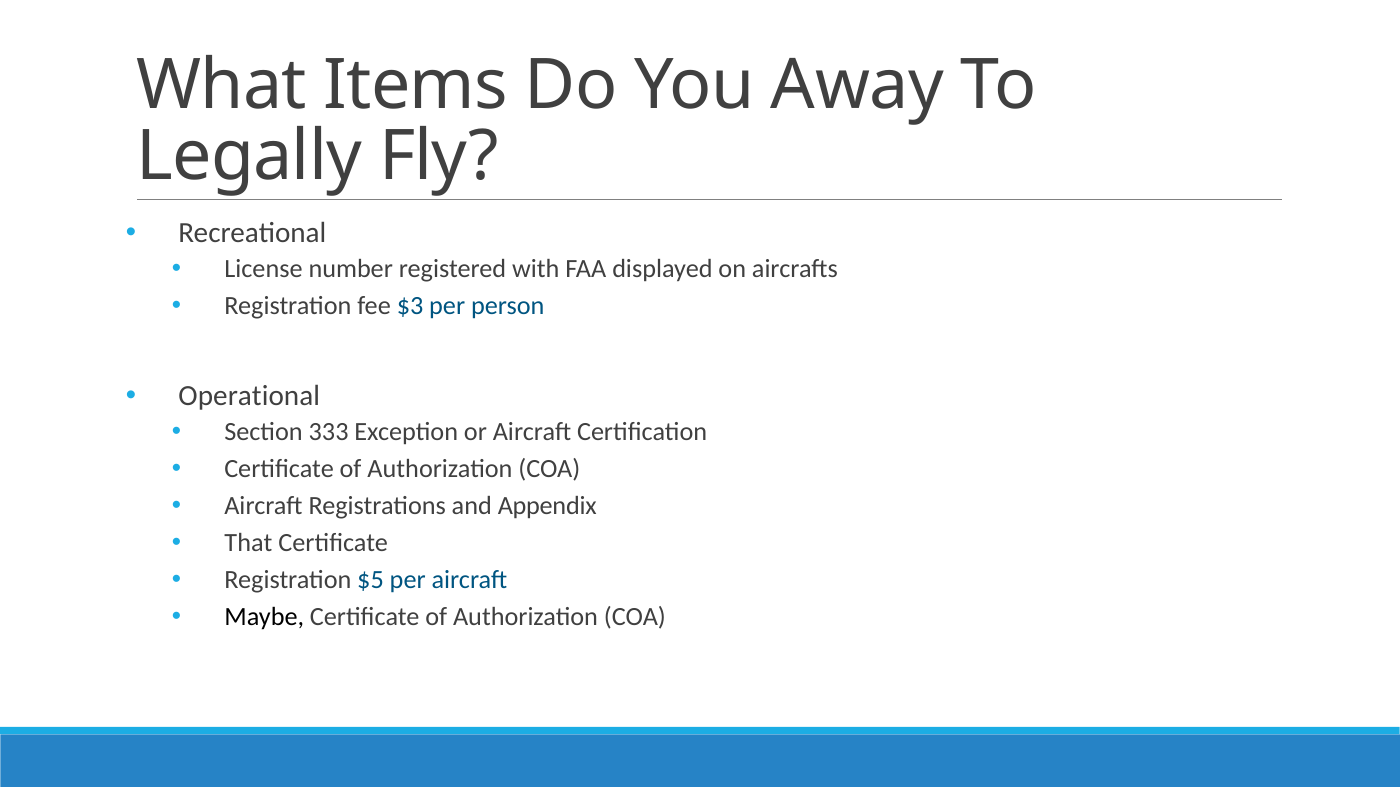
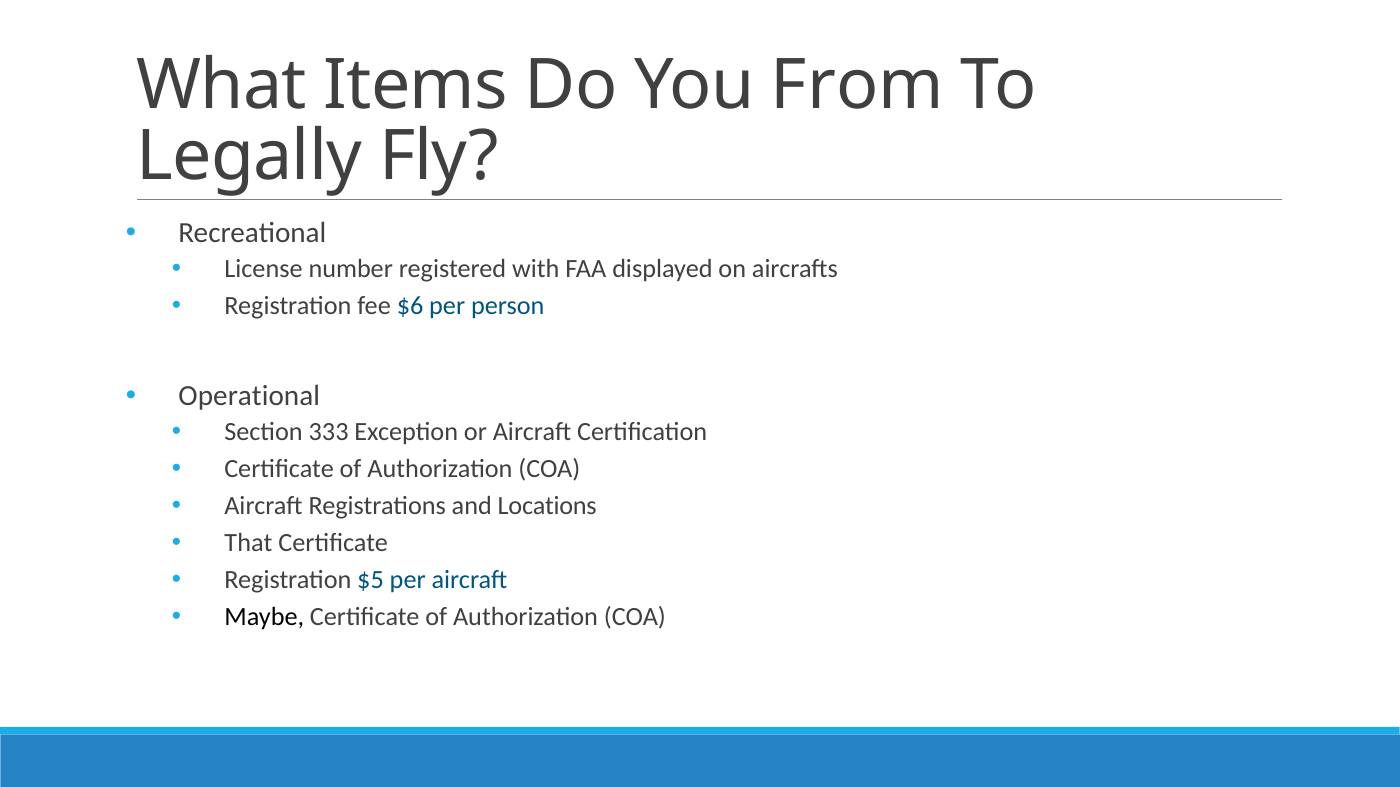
Away: Away -> From
$3: $3 -> $6
Appendix: Appendix -> Locations
